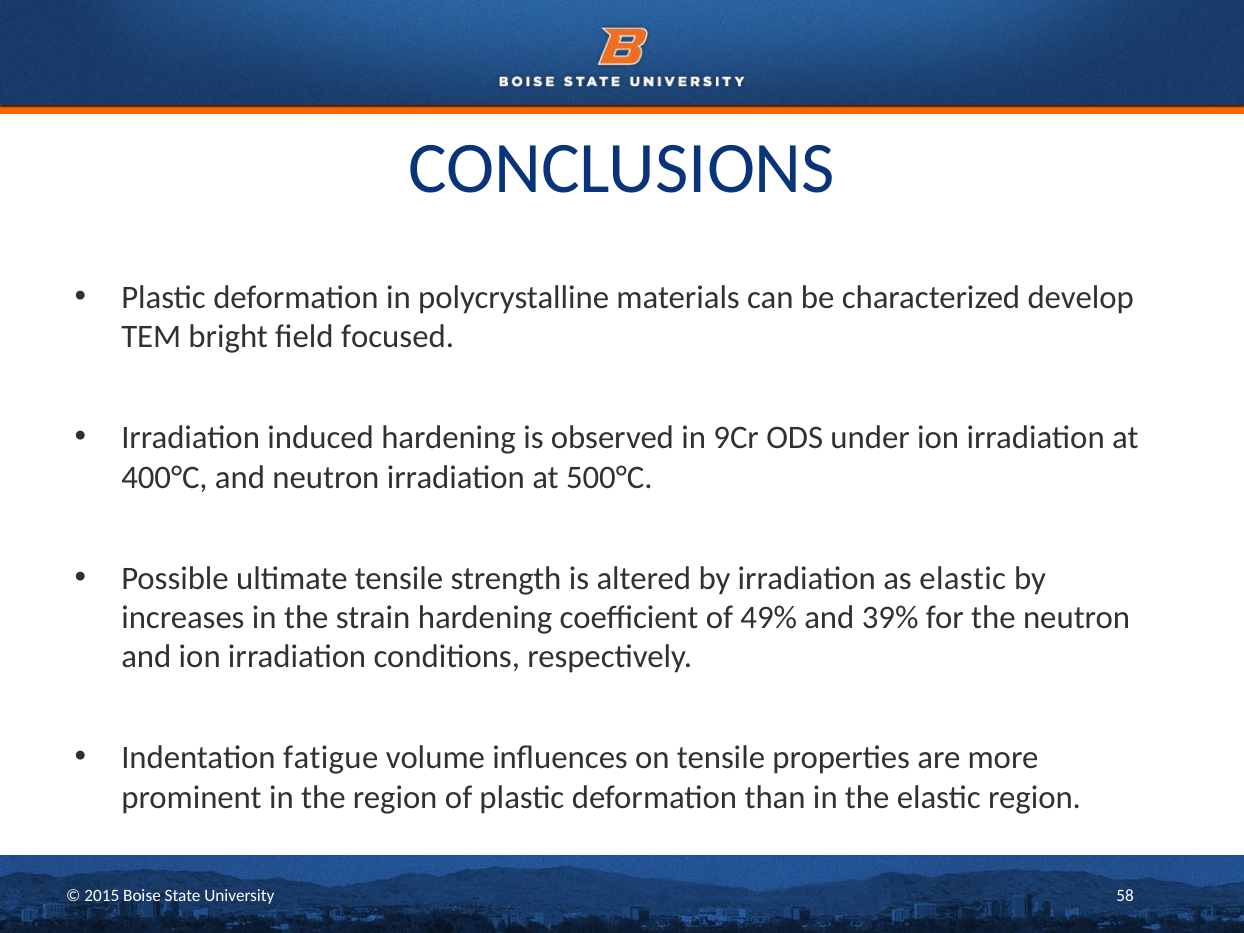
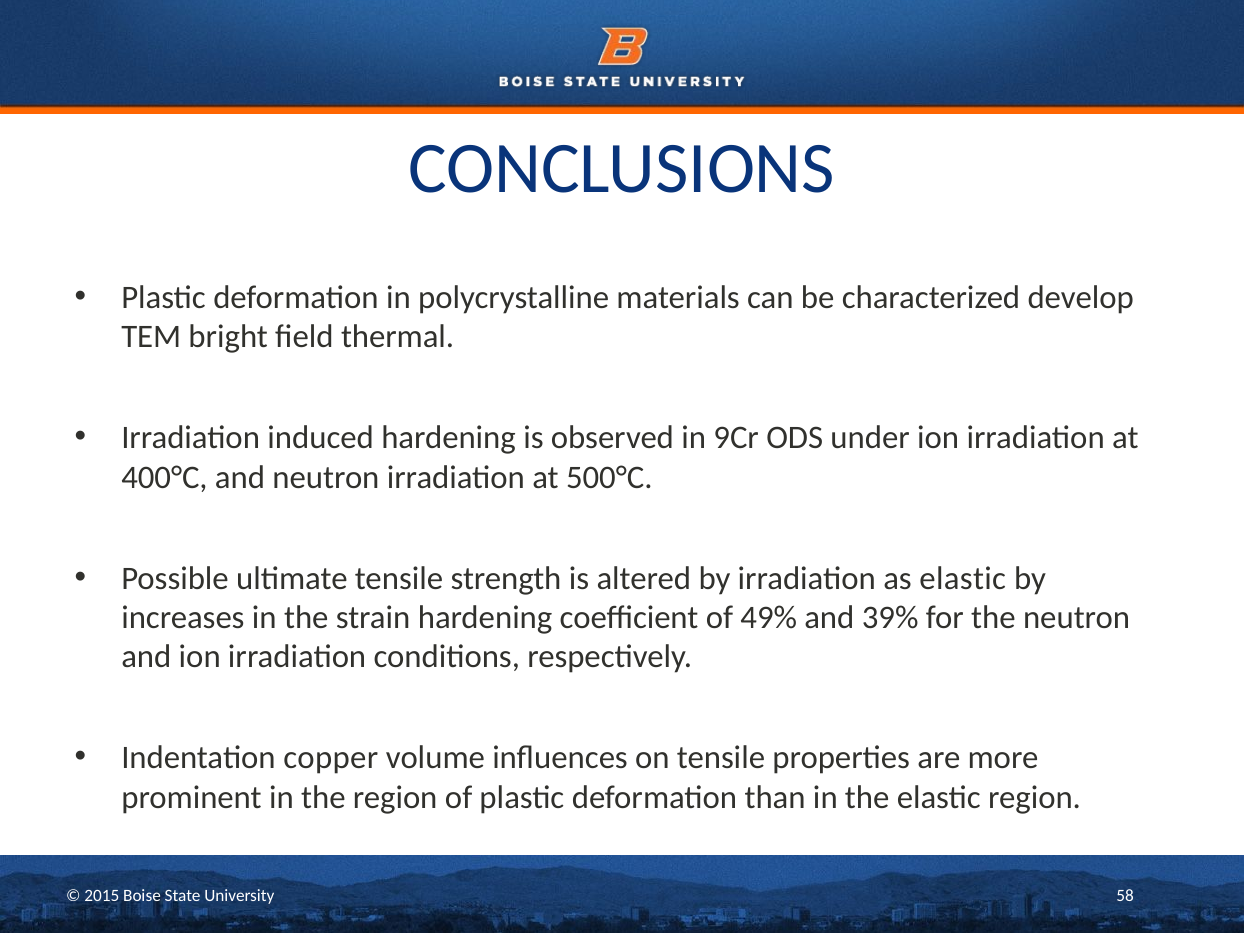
focused: focused -> thermal
fatigue: fatigue -> copper
